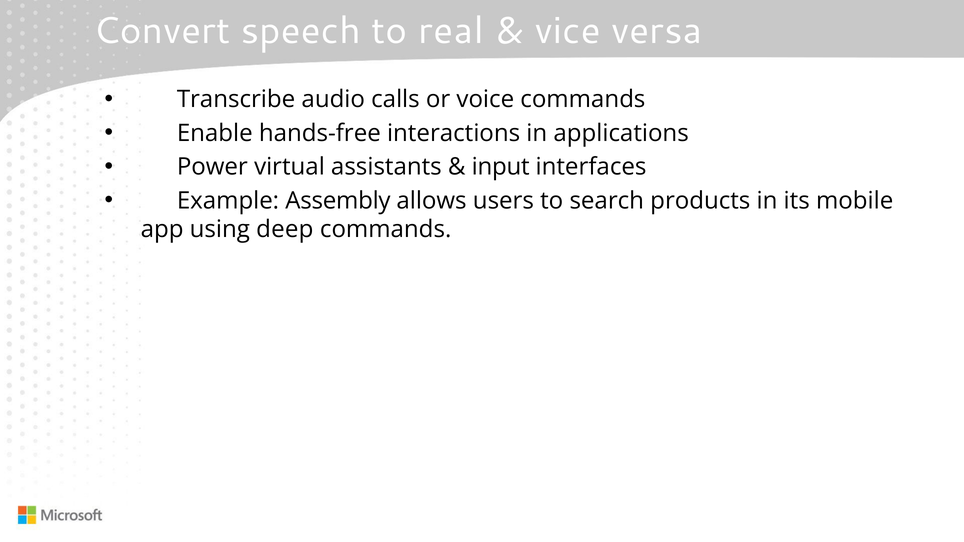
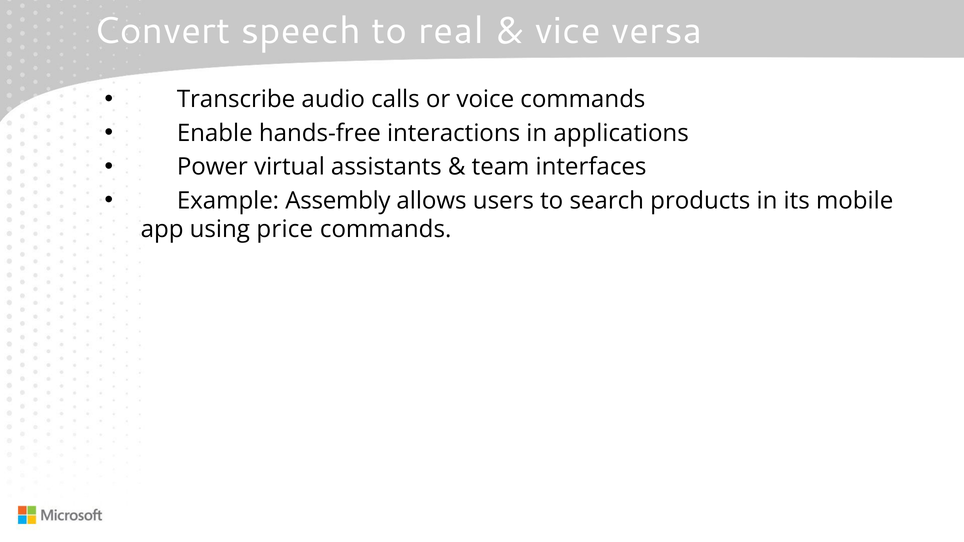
input: input -> team
deep: deep -> price
